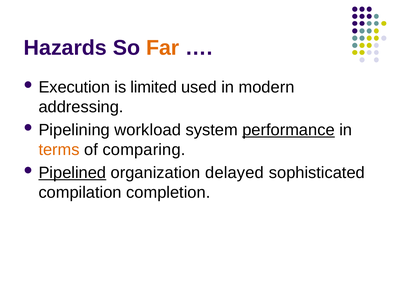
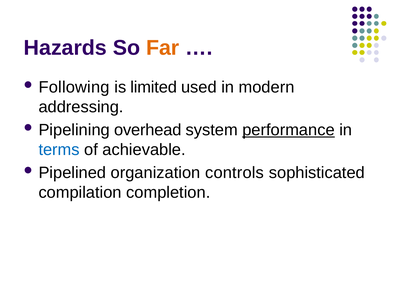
Execution: Execution -> Following
workload: workload -> overhead
terms colour: orange -> blue
comparing: comparing -> achievable
Pipelined underline: present -> none
delayed: delayed -> controls
